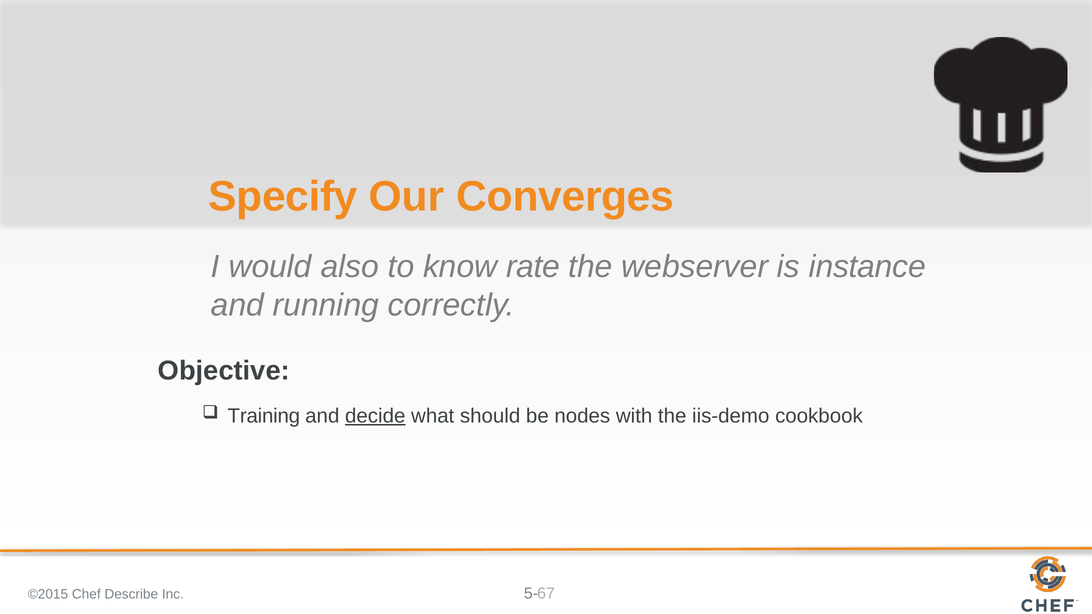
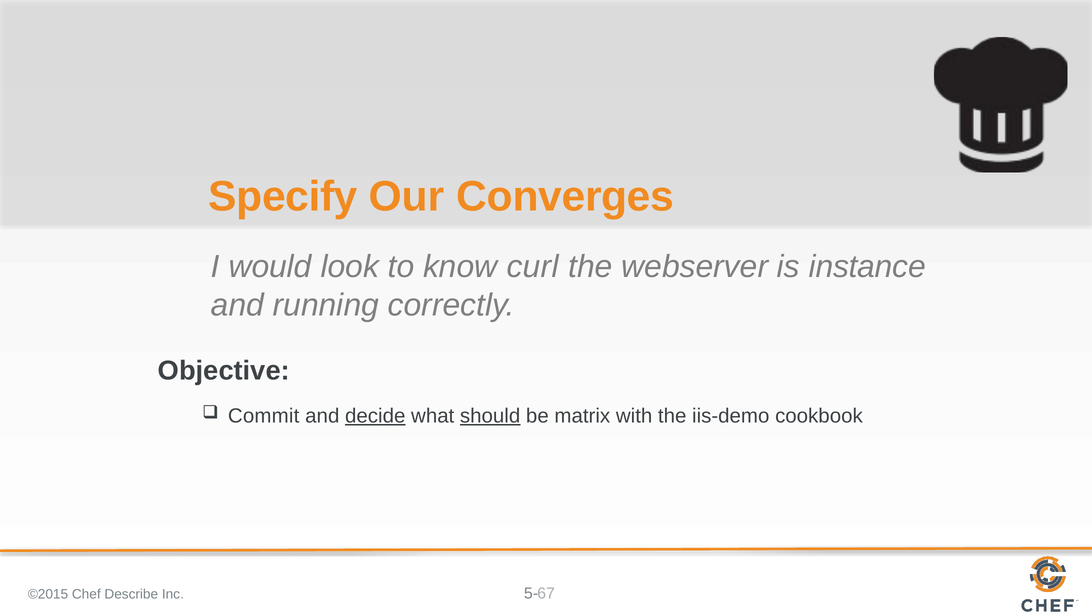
also: also -> look
rate: rate -> curl
Training: Training -> Commit
should underline: none -> present
nodes: nodes -> matrix
